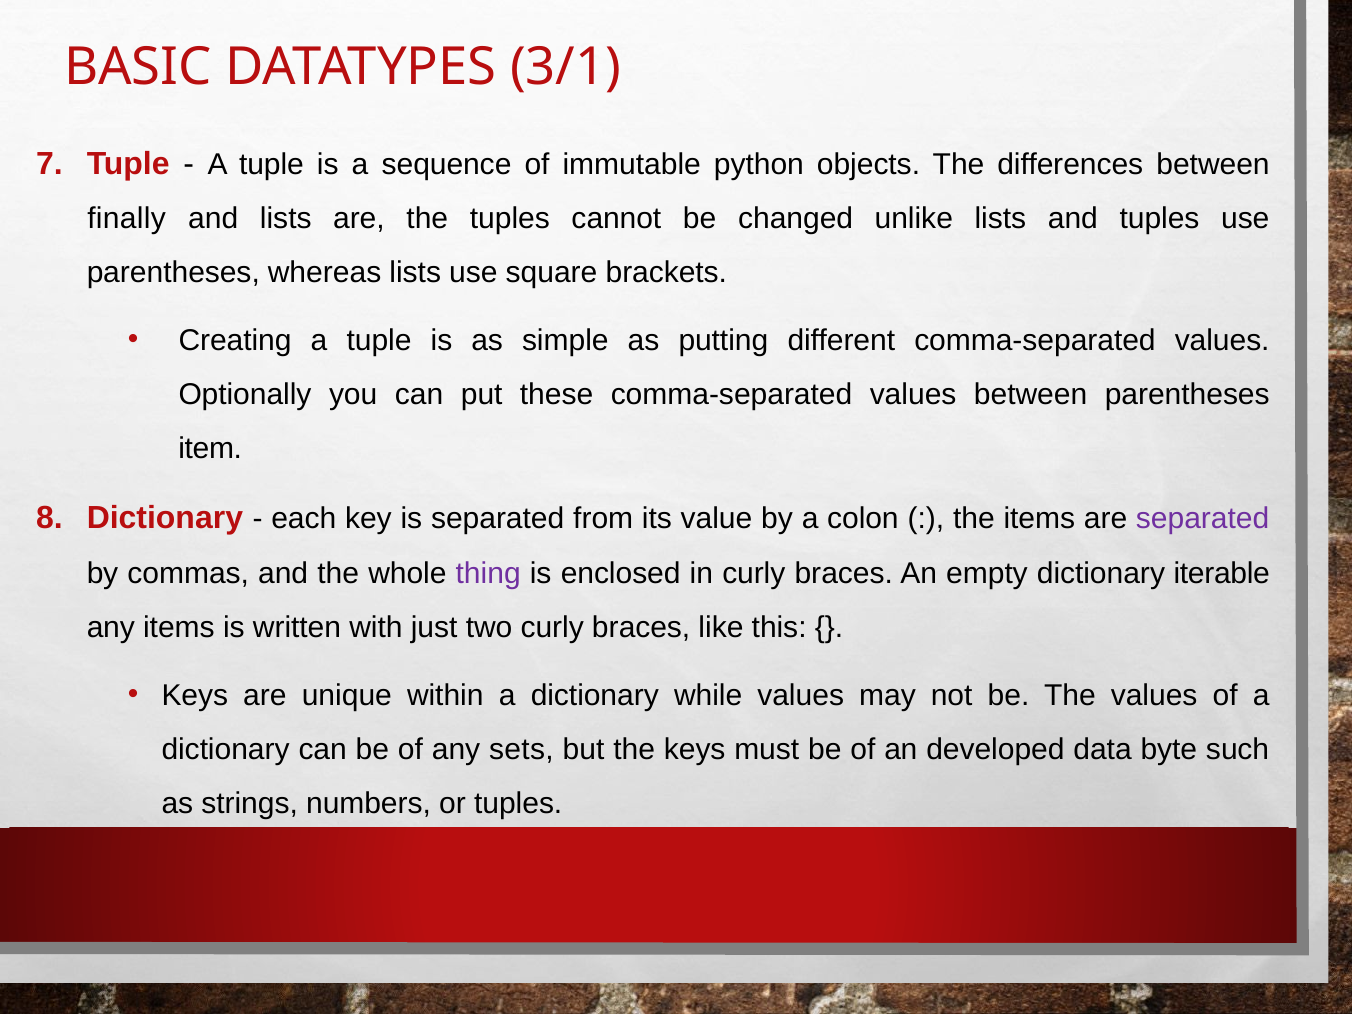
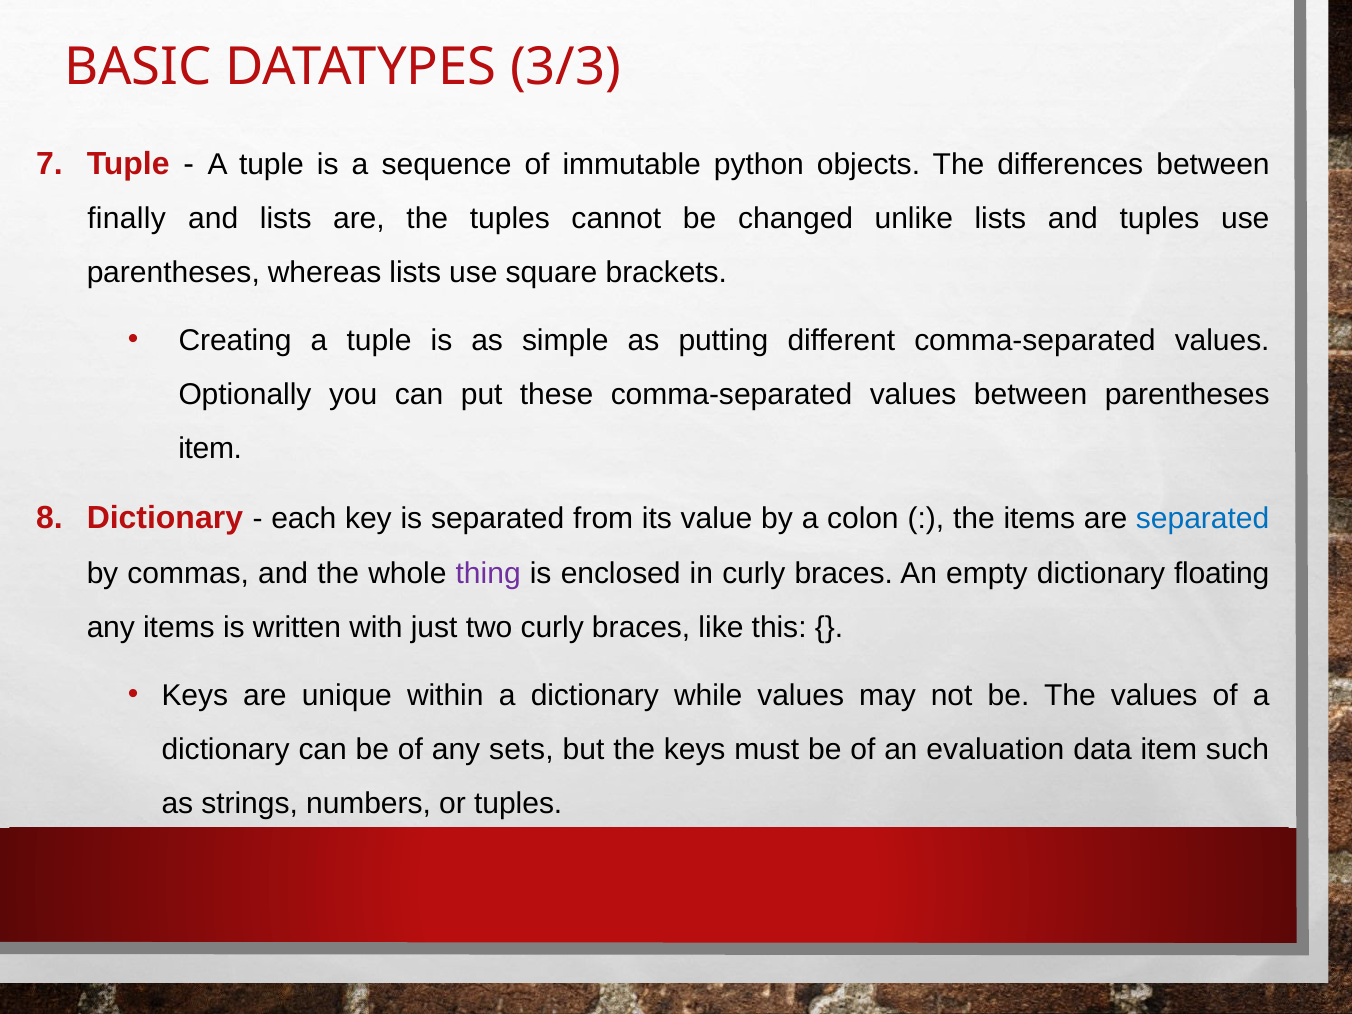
3/1: 3/1 -> 3/3
separated at (1203, 519) colour: purple -> blue
iterable: iterable -> floating
developed: developed -> evaluation
data byte: byte -> item
